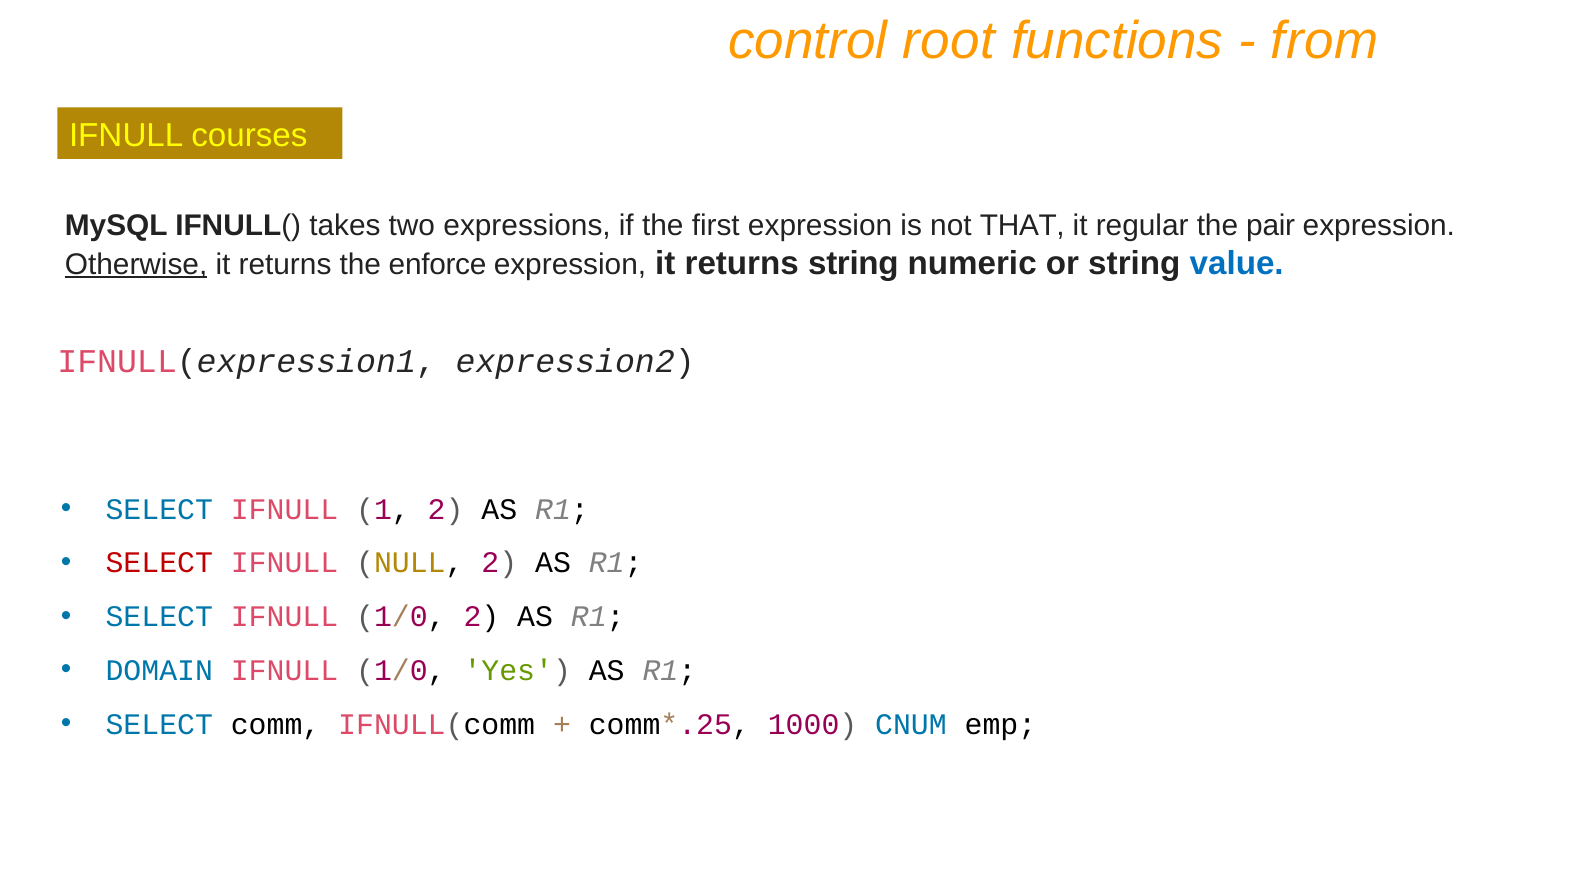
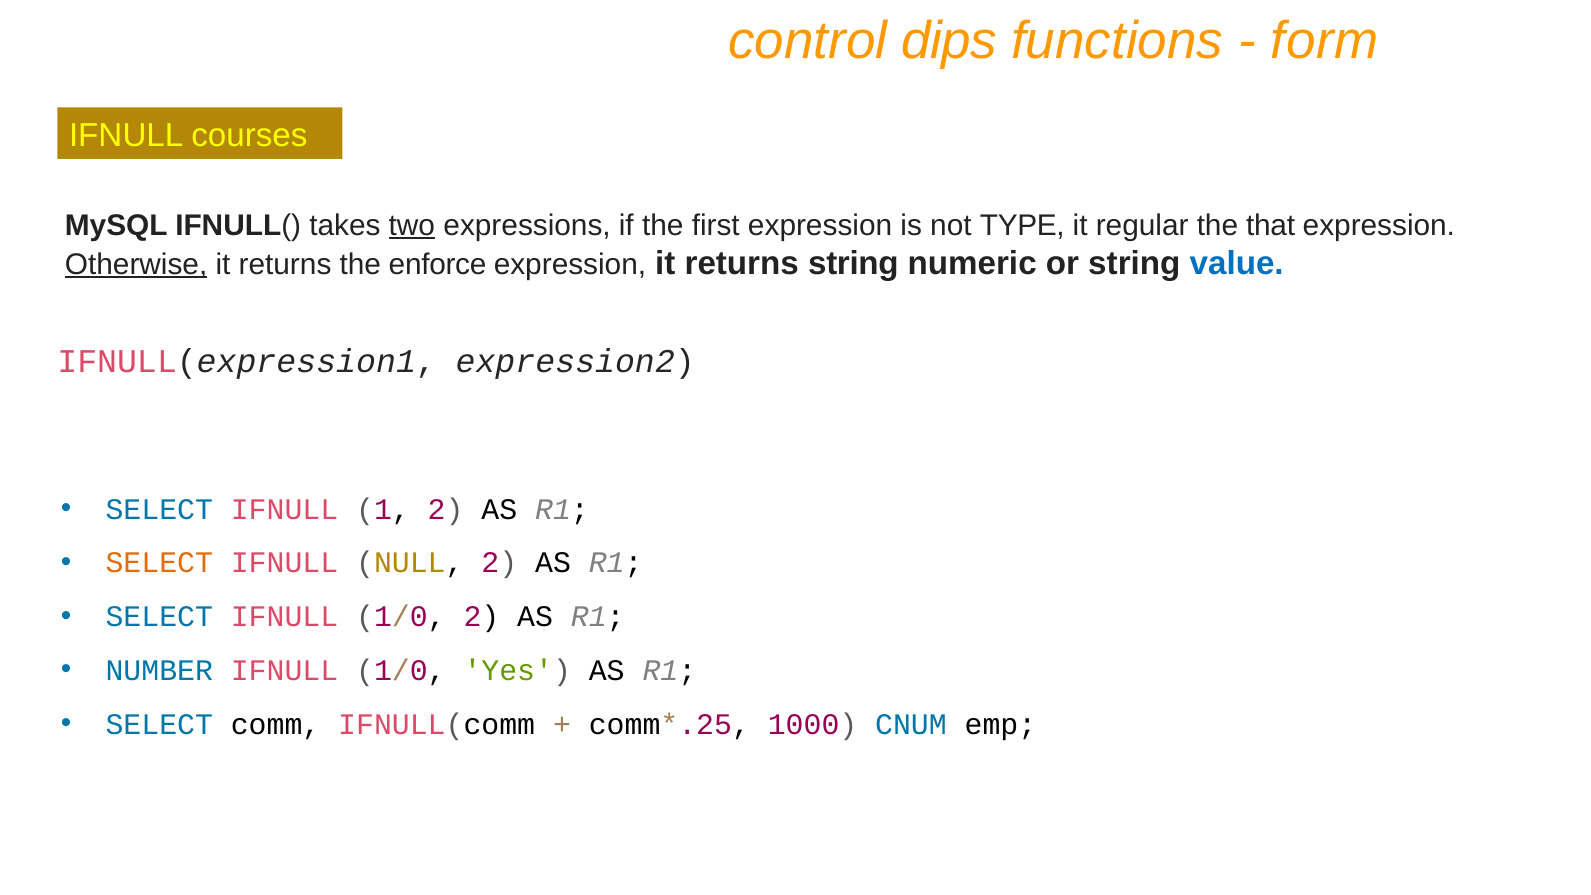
root: root -> dips
from: from -> form
two underline: none -> present
THAT: THAT -> TYPE
pair: pair -> that
SELECT at (159, 563) colour: red -> orange
DOMAIN: DOMAIN -> NUMBER
